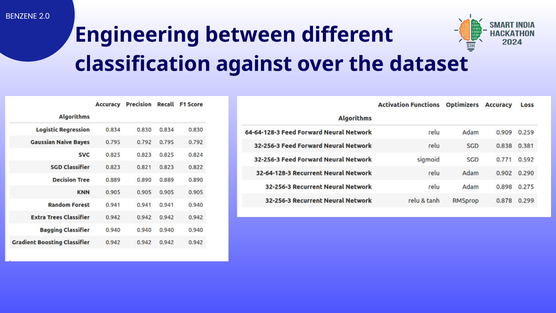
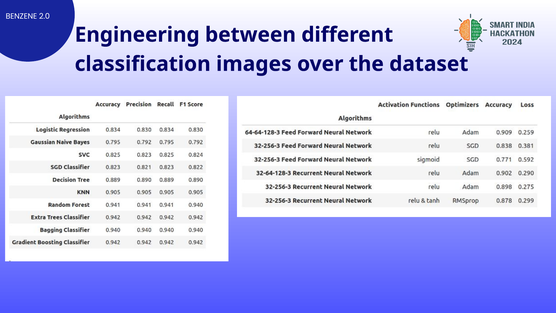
against: against -> images
